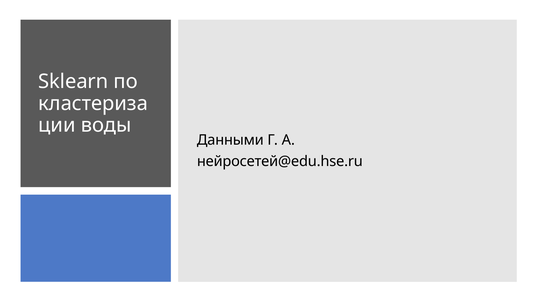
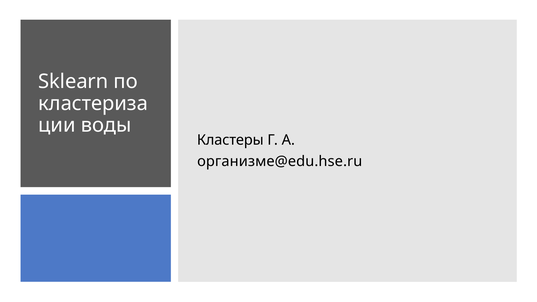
Данными: Данными -> Кластеры
нейросетей@edu.hse.ru: нейросетей@edu.hse.ru -> организме@edu.hse.ru
